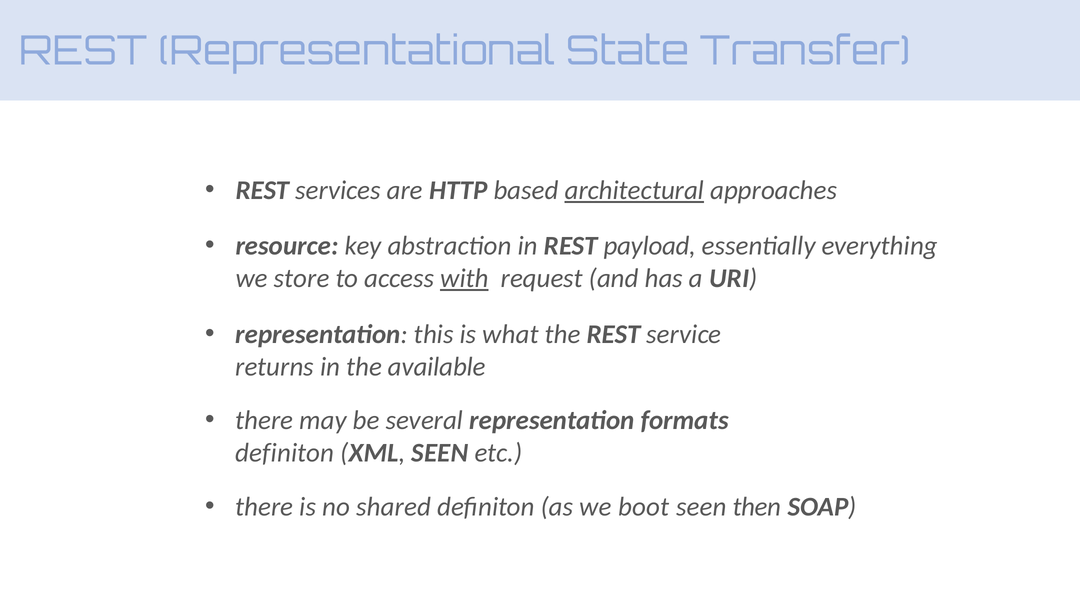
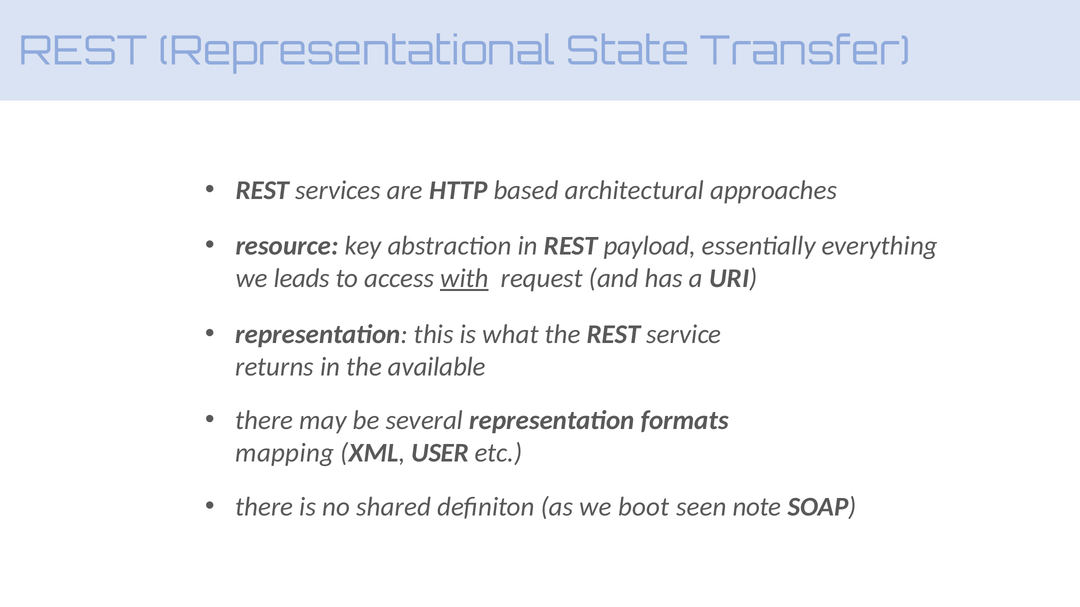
architectural underline: present -> none
store: store -> leads
definiton at (285, 453): definiton -> mapping
XML SEEN: SEEN -> USER
then: then -> note
